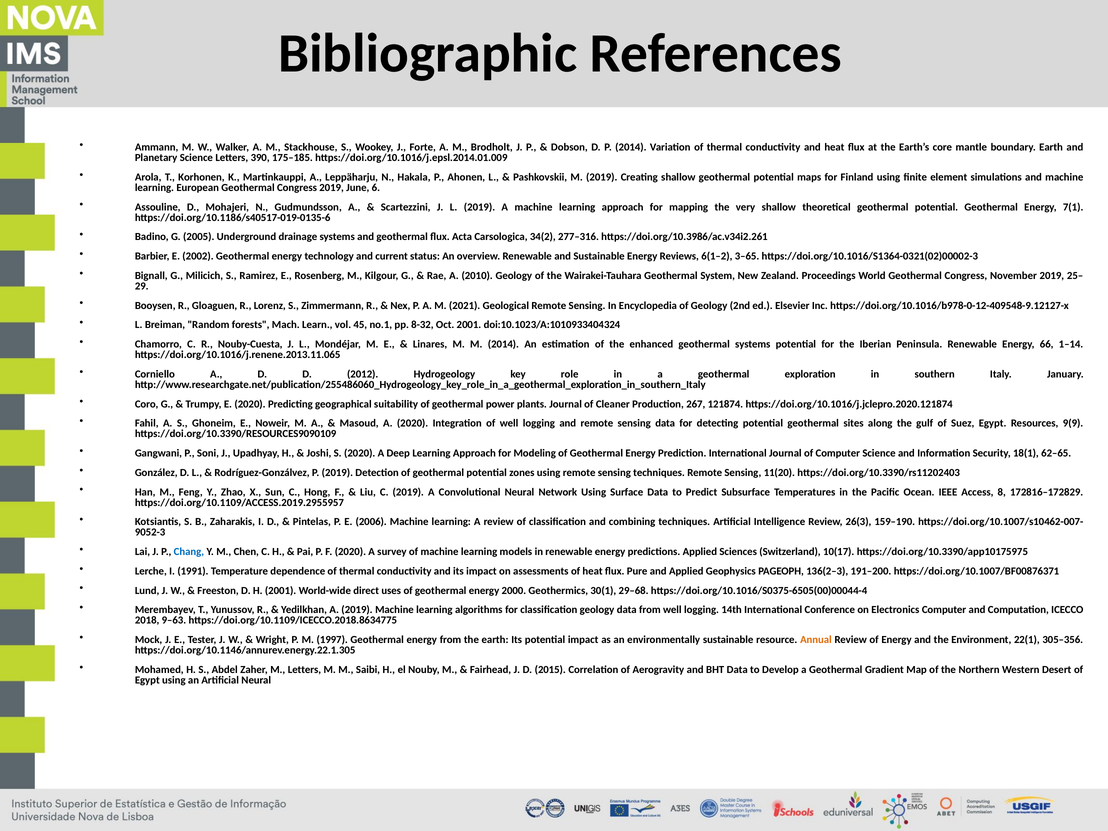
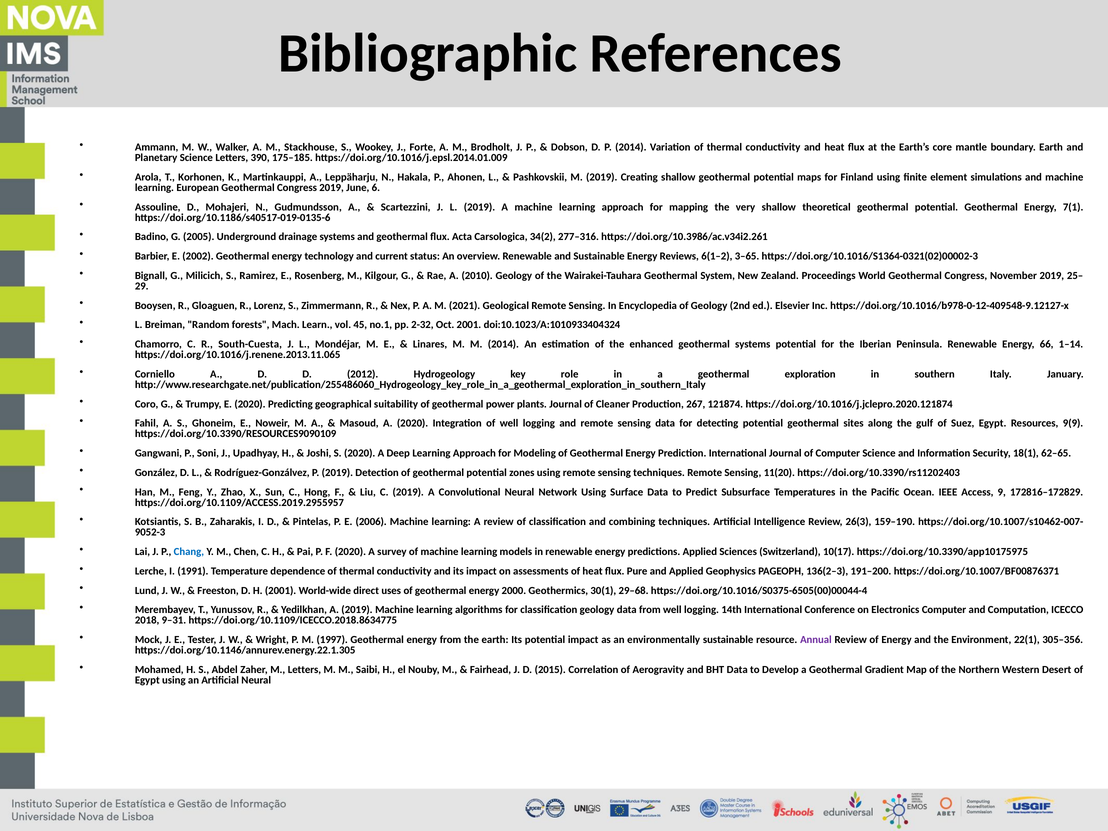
8-32: 8-32 -> 2-32
Nouby-Cuesta: Nouby-Cuesta -> South-Cuesta
8: 8 -> 9
9–63: 9–63 -> 9–31
Annual colour: orange -> purple
